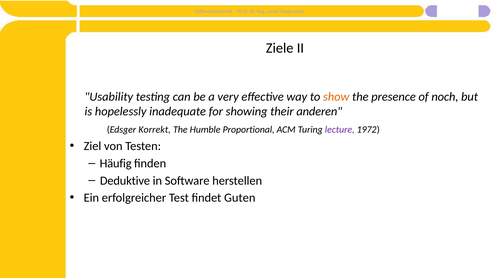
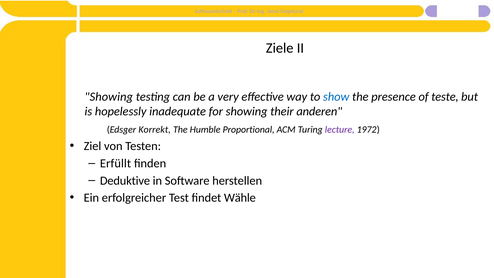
Usability at (109, 97): Usability -> Showing
show colour: orange -> blue
noch: noch -> teste
Häufig: Häufig -> Erfüllt
Guten: Guten -> Wähle
